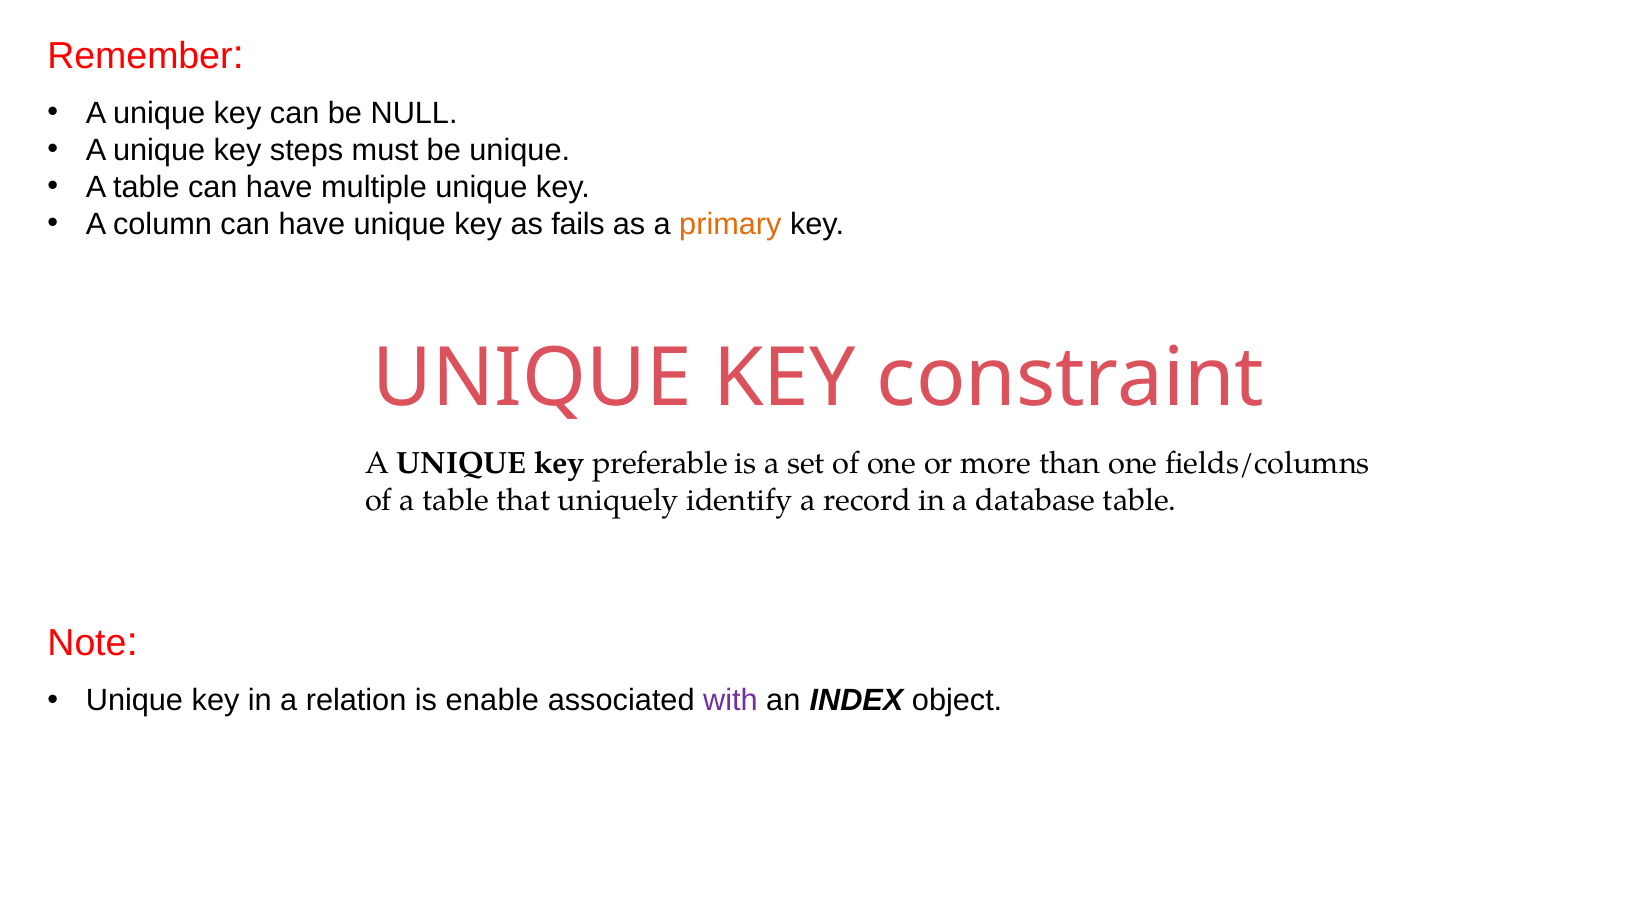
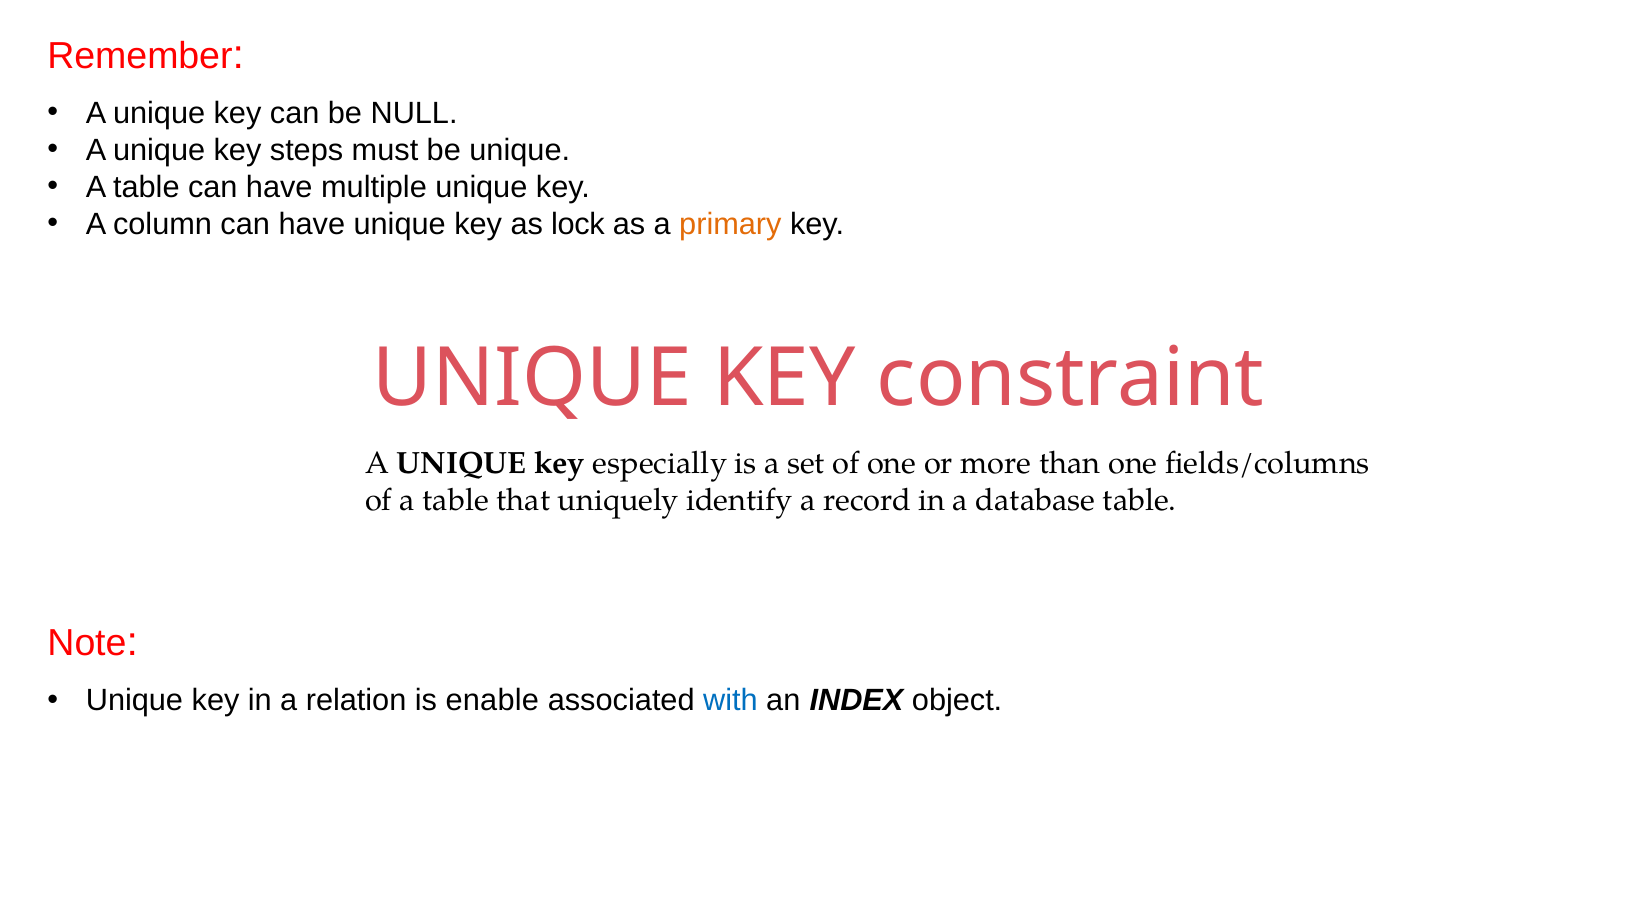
fails: fails -> lock
preferable: preferable -> especially
with colour: purple -> blue
